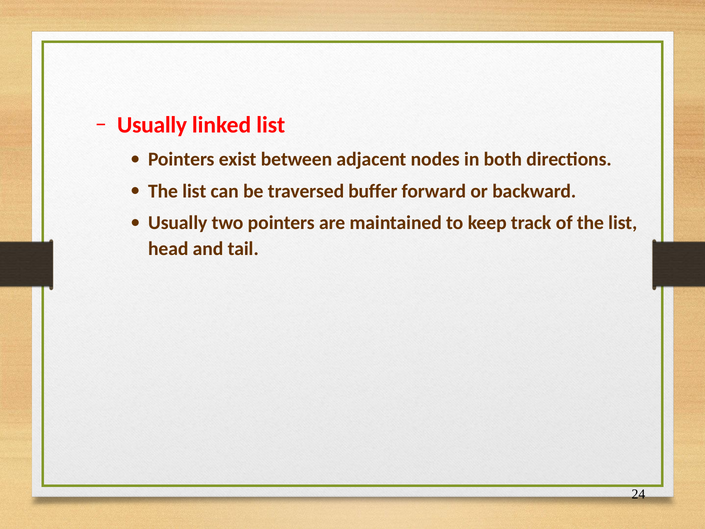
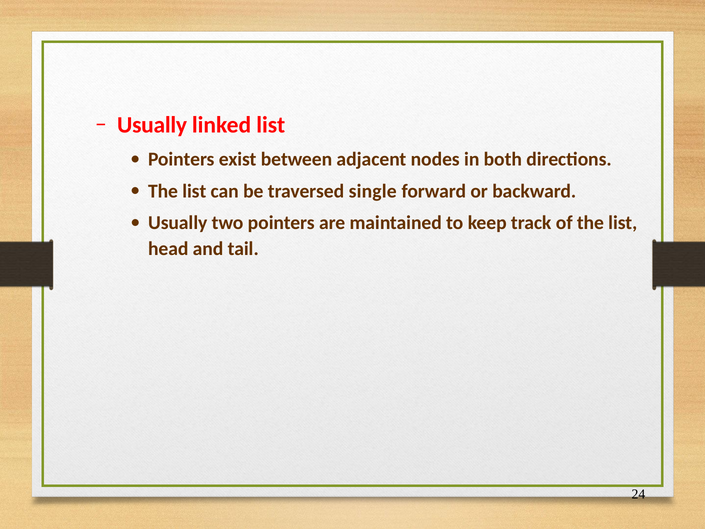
buffer: buffer -> single
